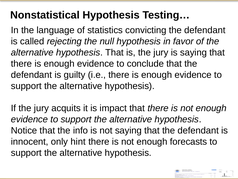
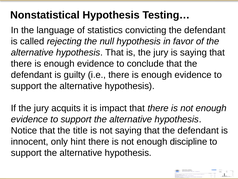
info: info -> title
forecasts: forecasts -> discipline
